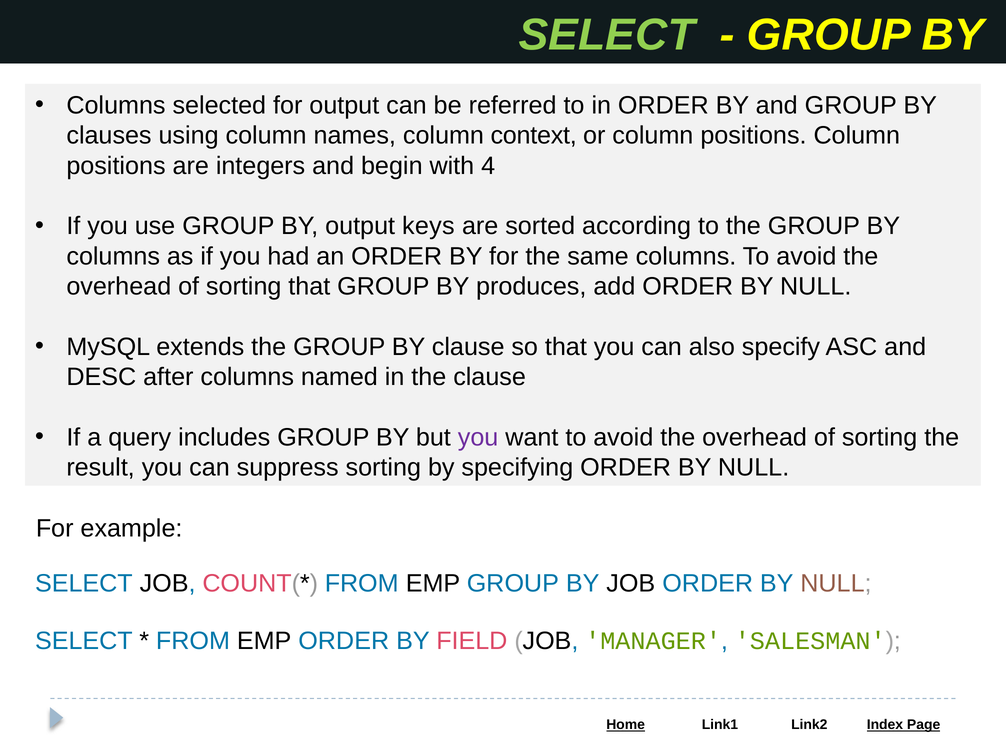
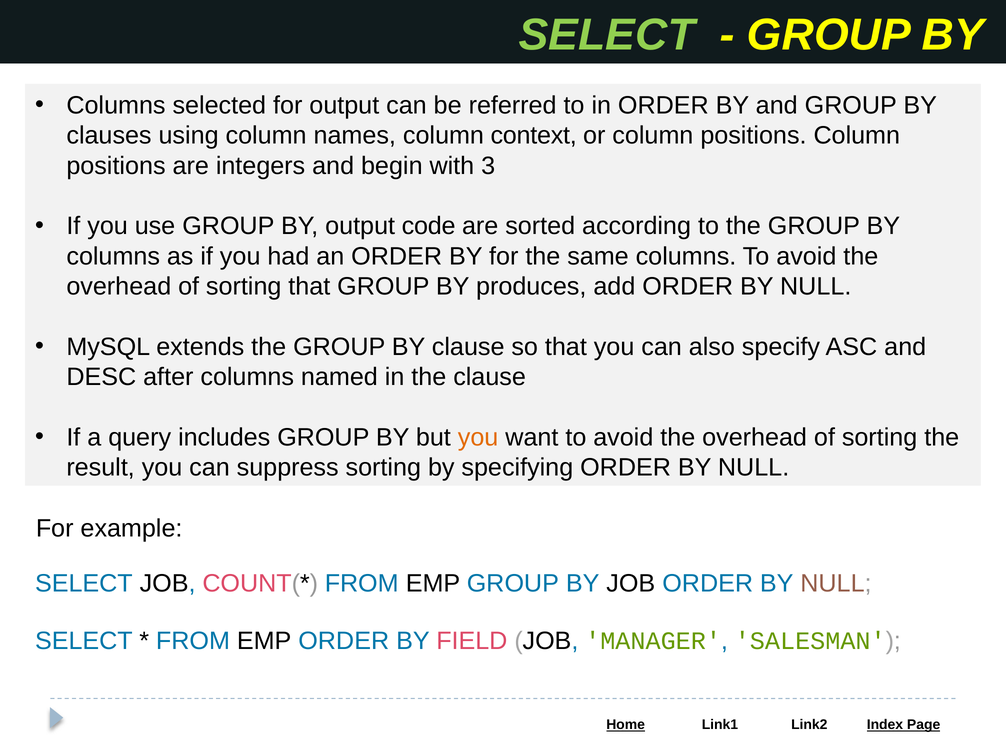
4: 4 -> 3
keys: keys -> code
you at (478, 438) colour: purple -> orange
